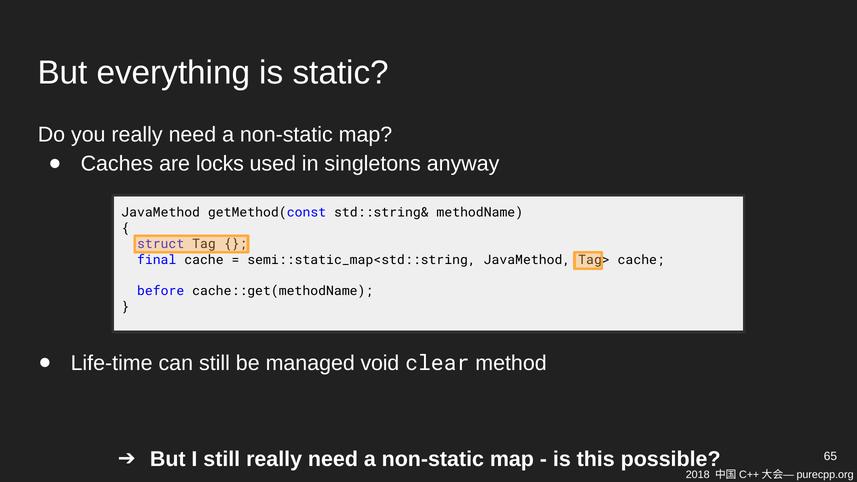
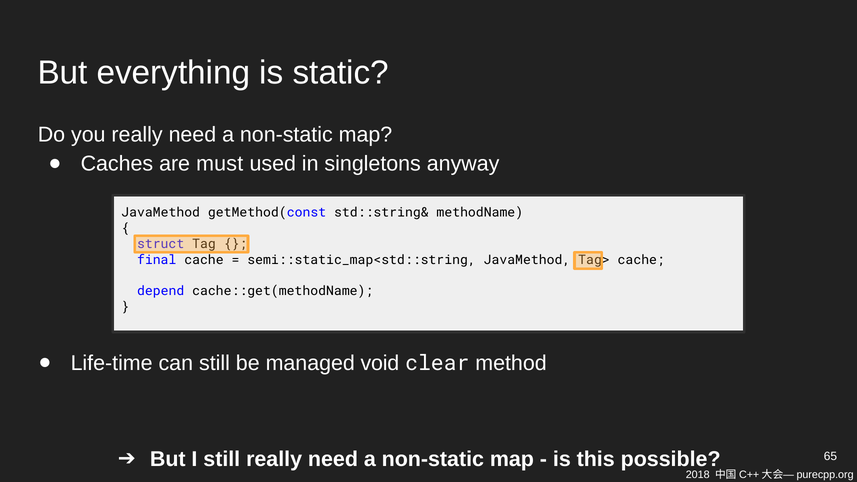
locks: locks -> must
before: before -> depend
